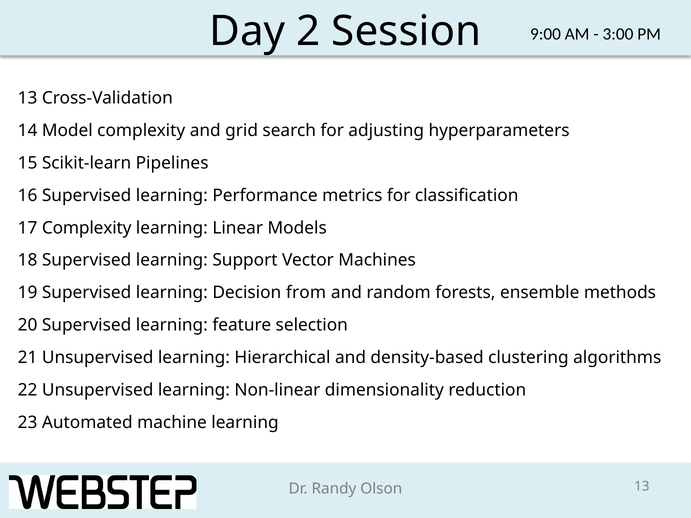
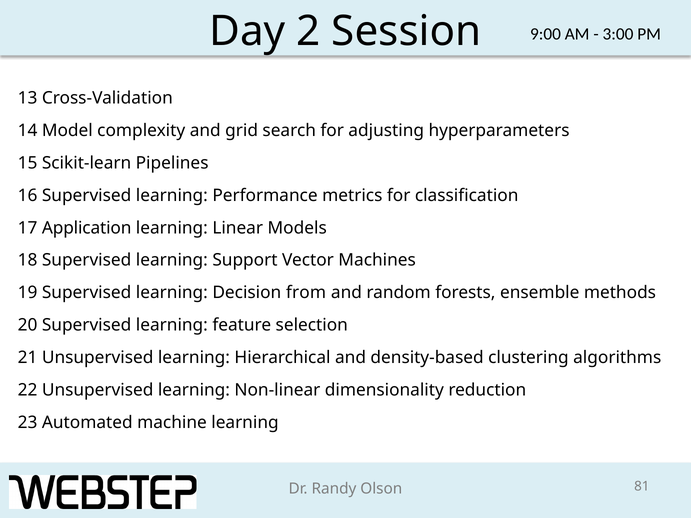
17 Complexity: Complexity -> Application
13 at (642, 487): 13 -> 81
